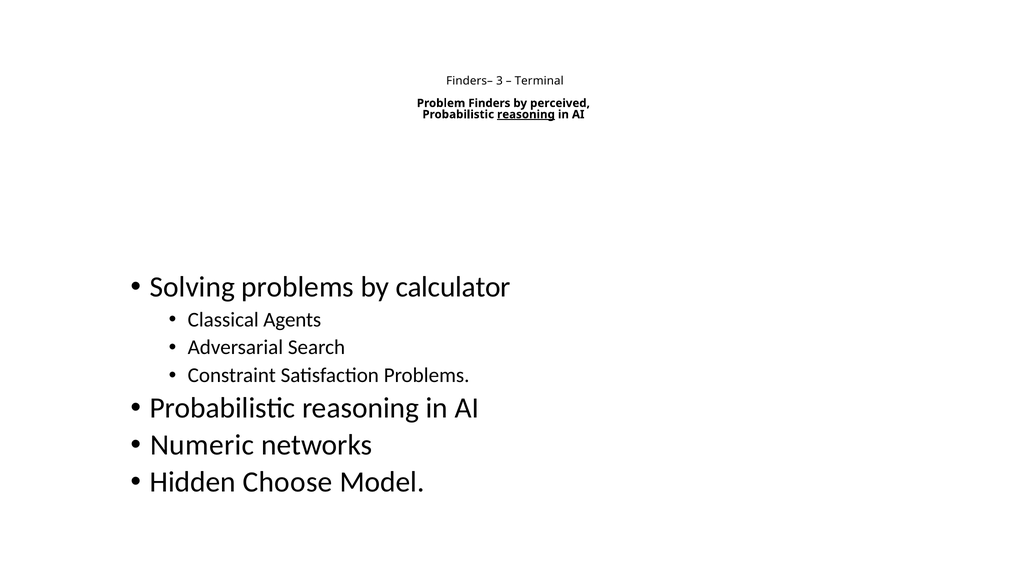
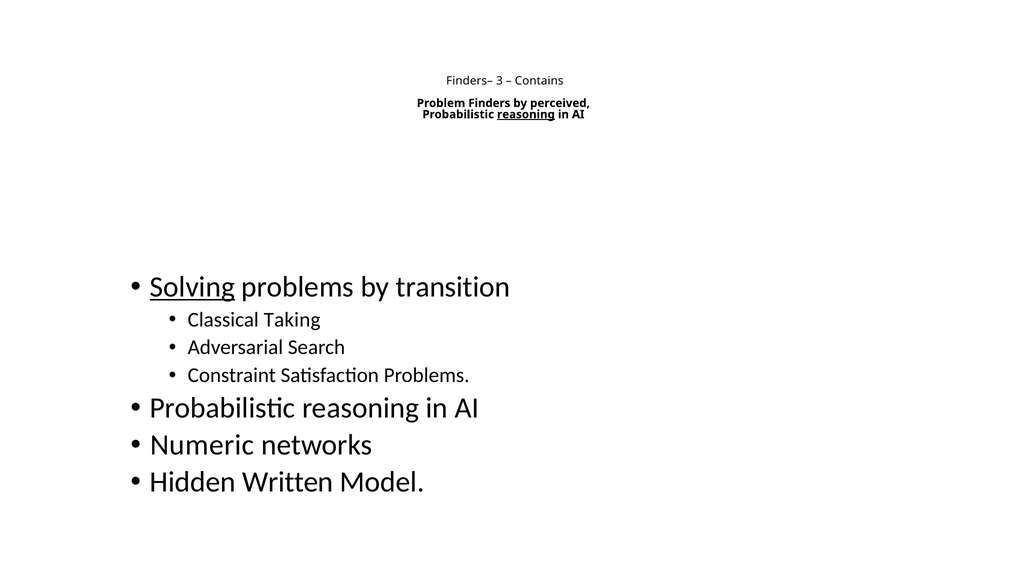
Terminal: Terminal -> Contains
Solving underline: none -> present
calculator: calculator -> transition
Agents: Agents -> Taking
Choose: Choose -> Written
